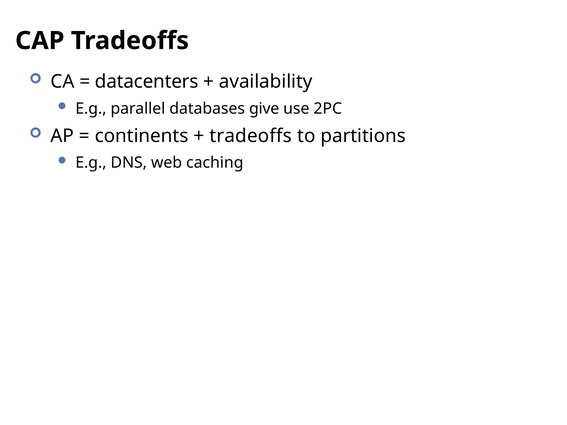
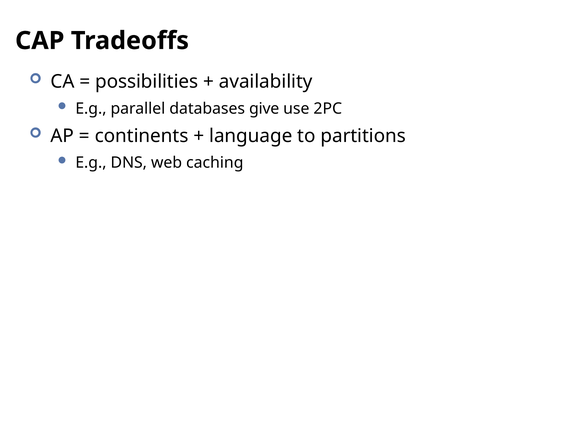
datacenters: datacenters -> possibilities
tradeoffs at (251, 136): tradeoffs -> language
